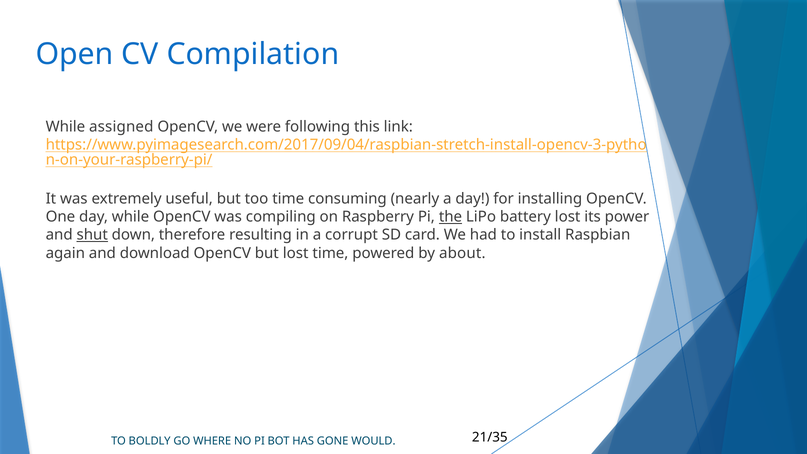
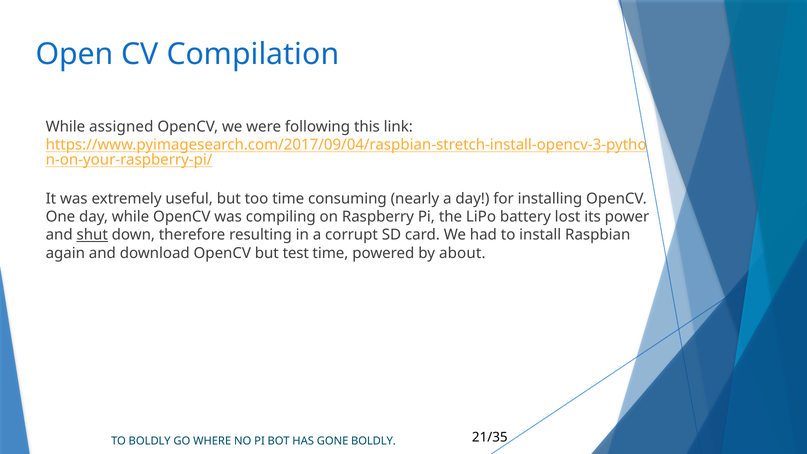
the underline: present -> none
but lost: lost -> test
GONE WOULD: WOULD -> BOLDLY
